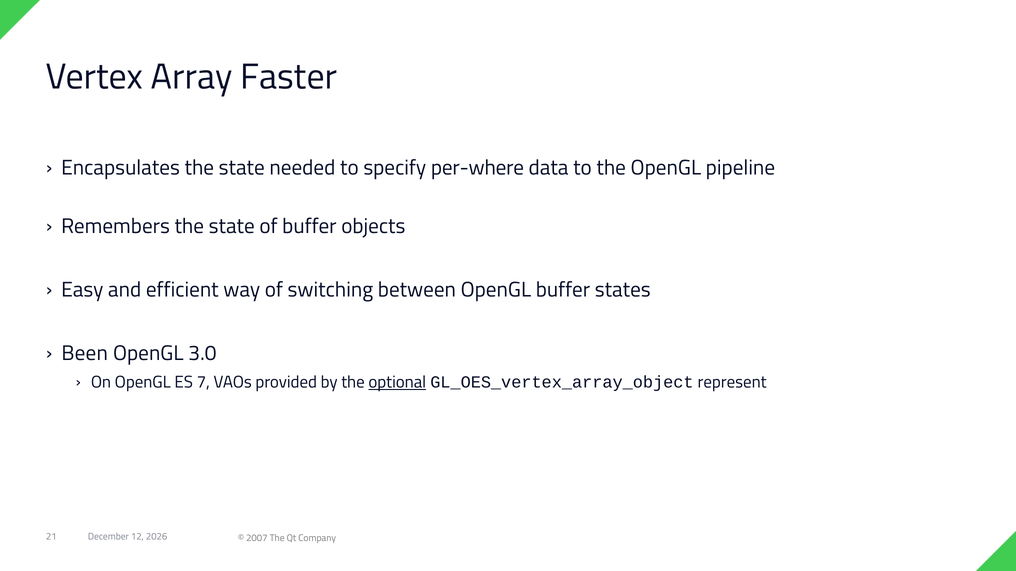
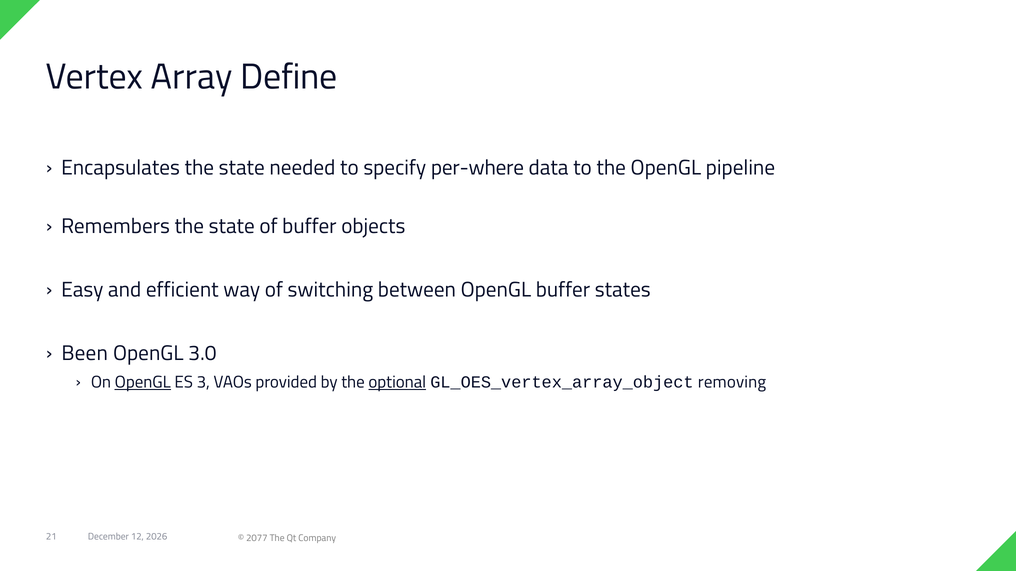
Faster: Faster -> Define
OpenGL at (143, 383) underline: none -> present
7: 7 -> 3
represent: represent -> removing
2007: 2007 -> 2077
